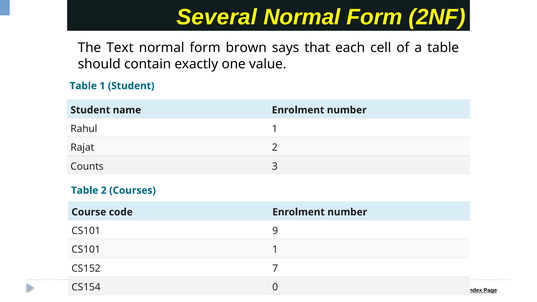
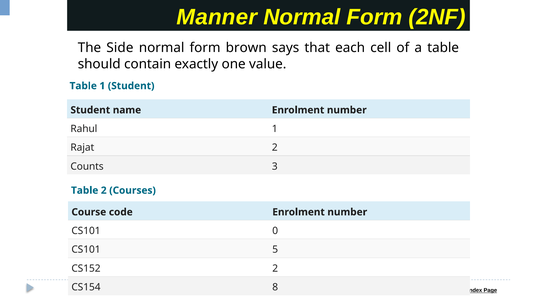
Several: Several -> Manner
Text: Text -> Side
9: 9 -> 0
CS101 1: 1 -> 5
CS152 7: 7 -> 2
0: 0 -> 8
